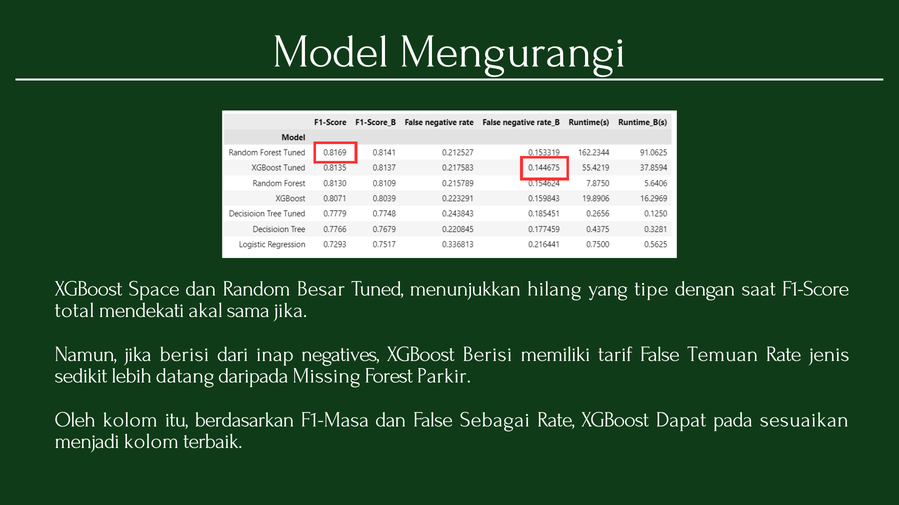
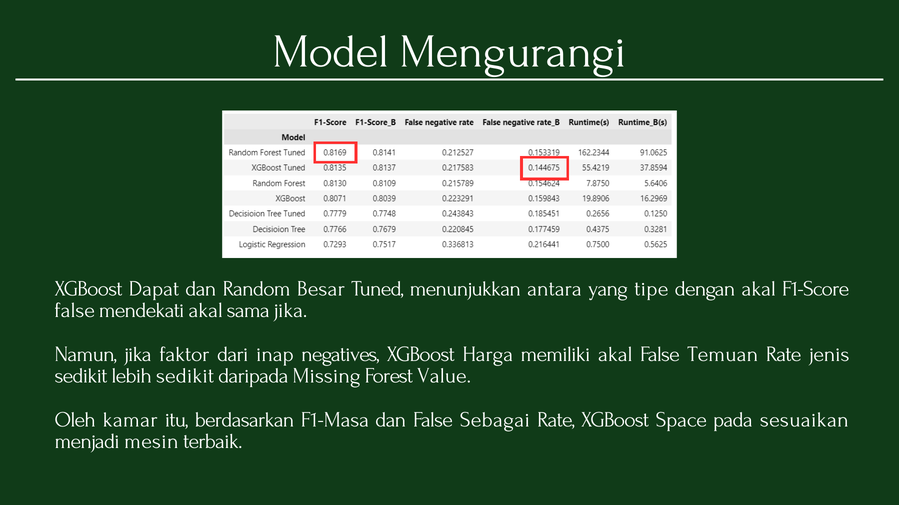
Space: Space -> Dapat
hilang: hilang -> antara
dengan saat: saat -> akal
total at (75, 311): total -> false
jika berisi: berisi -> faktor
XGBoost Berisi: Berisi -> Harga
memiliki tarif: tarif -> akal
lebih datang: datang -> sedikit
Parkir: Parkir -> Value
Oleh kolom: kolom -> kamar
Dapat: Dapat -> Space
menjadi kolom: kolom -> mesin
